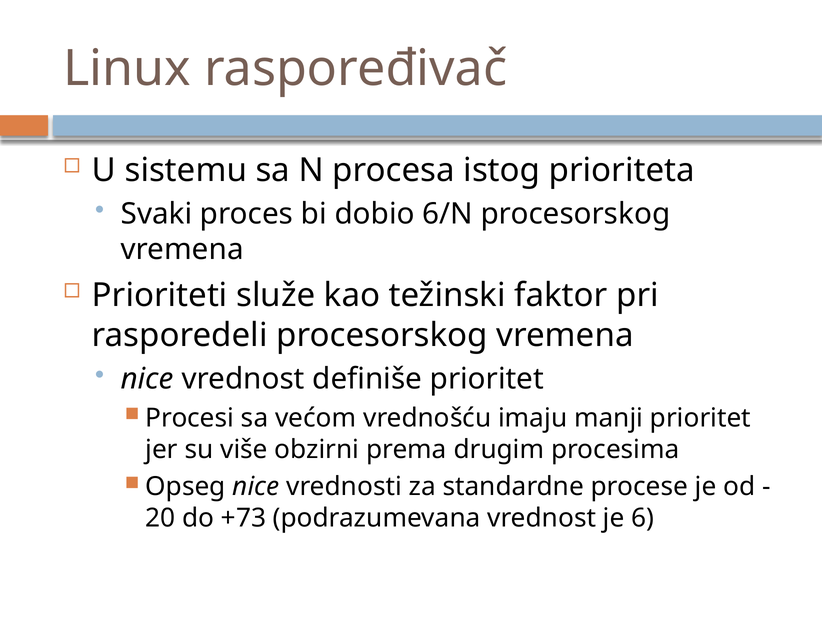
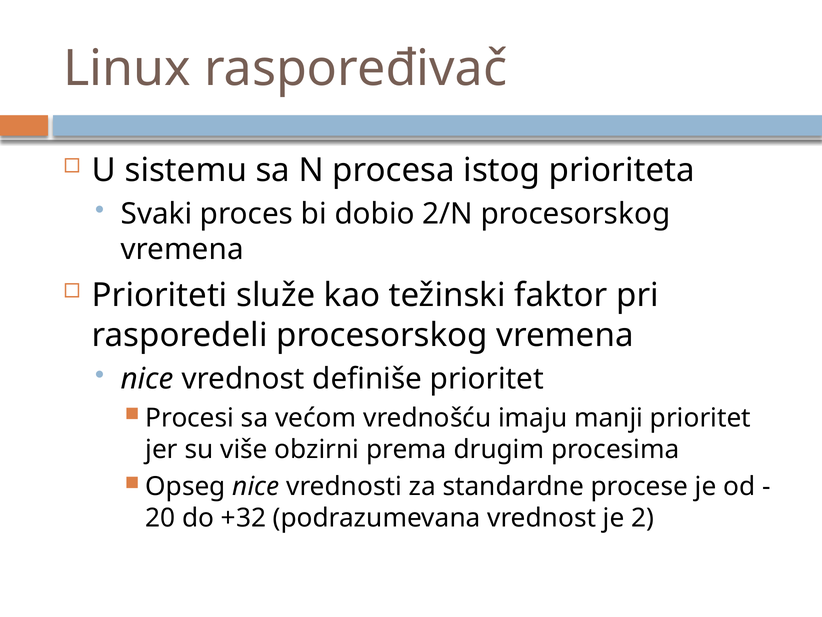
6/N: 6/N -> 2/N
+73: +73 -> +32
6: 6 -> 2
